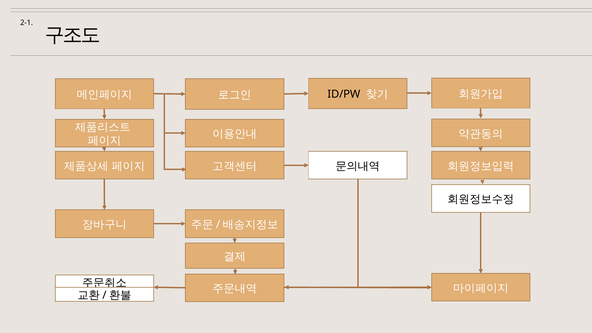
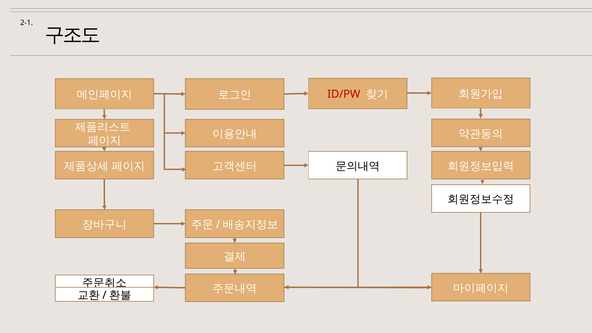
ID/PW colour: black -> red
